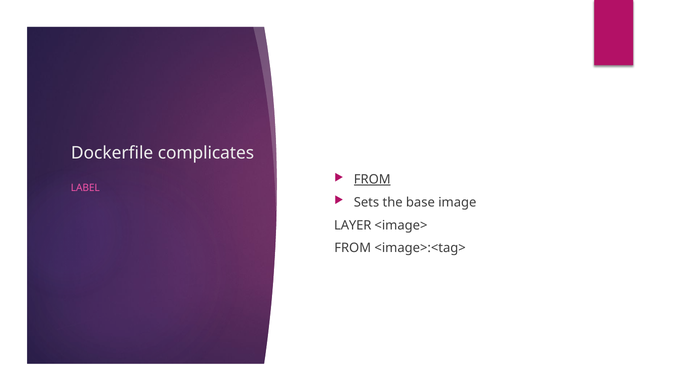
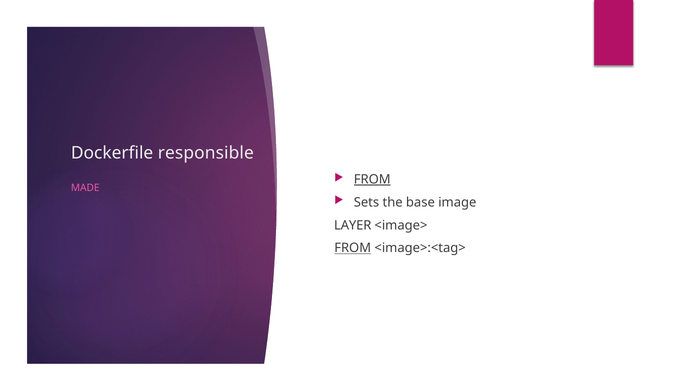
complicates: complicates -> responsible
LABEL: LABEL -> MADE
FROM at (353, 248) underline: none -> present
